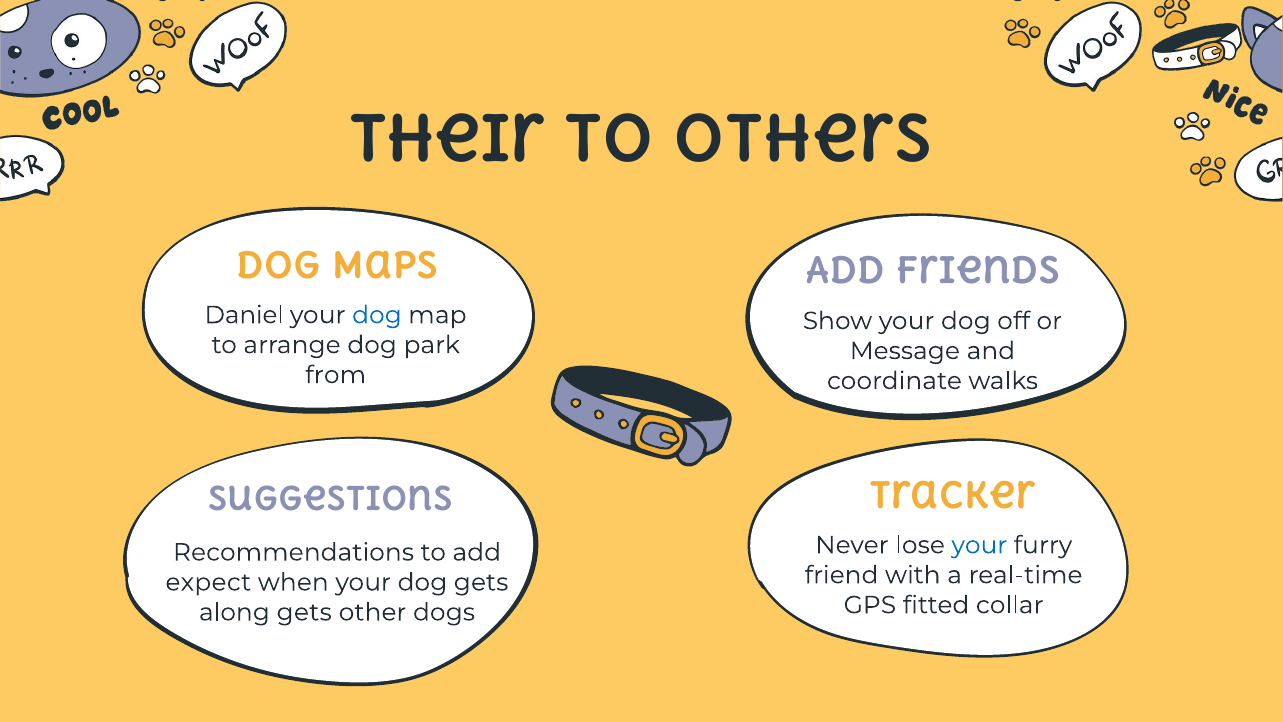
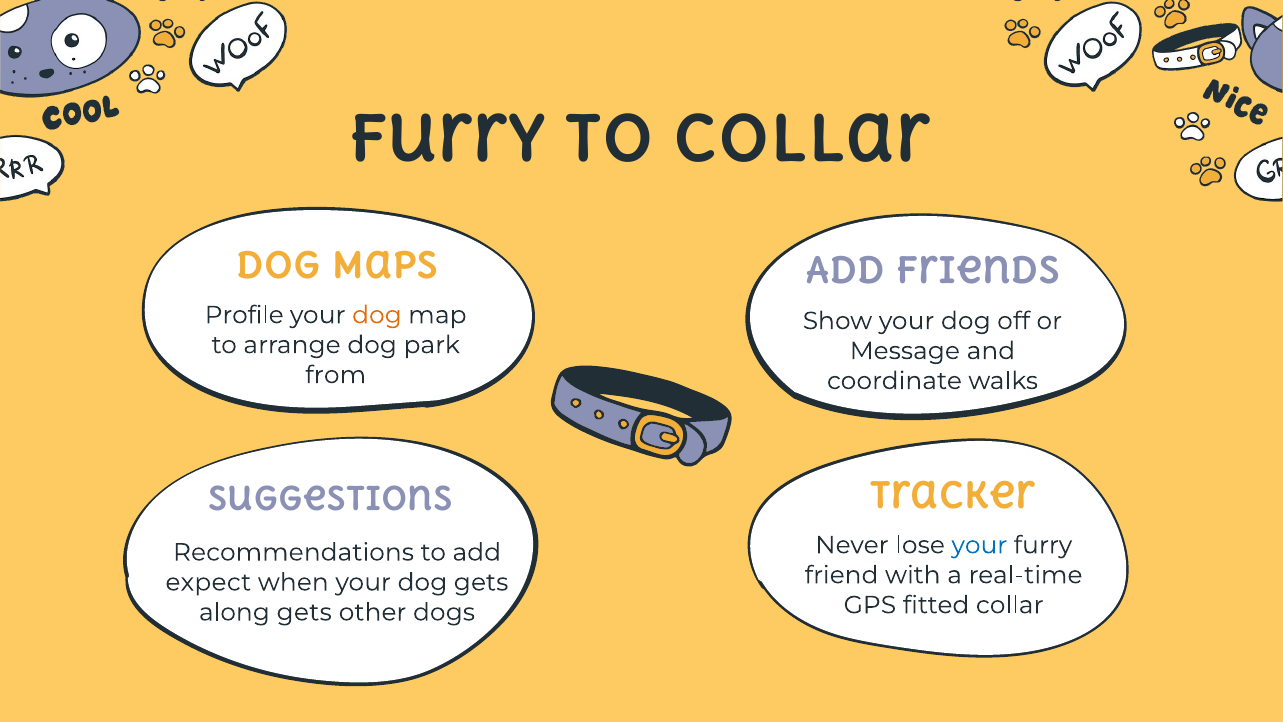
Their at (448, 140): Their -> Furry
to others: others -> collar
Daniel: Daniel -> Profile
dog at (377, 315) colour: blue -> orange
